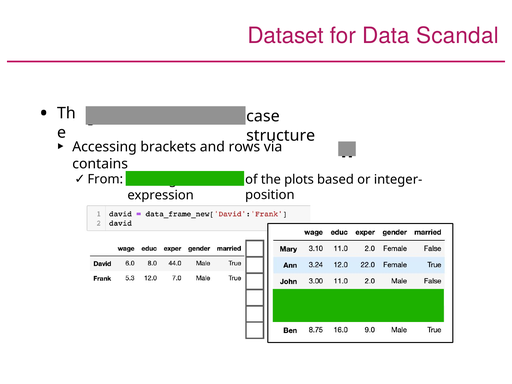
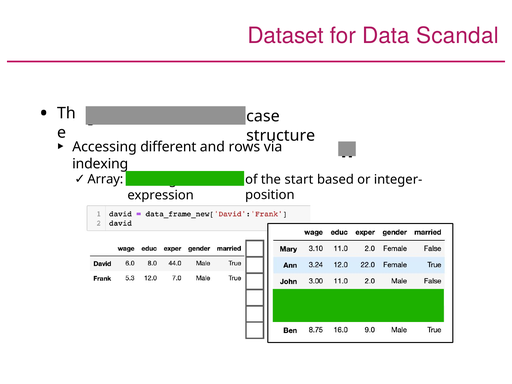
brackets: brackets -> diﬀerent
contains: contains -> indexing
From: From -> Array
plots: plots -> start
